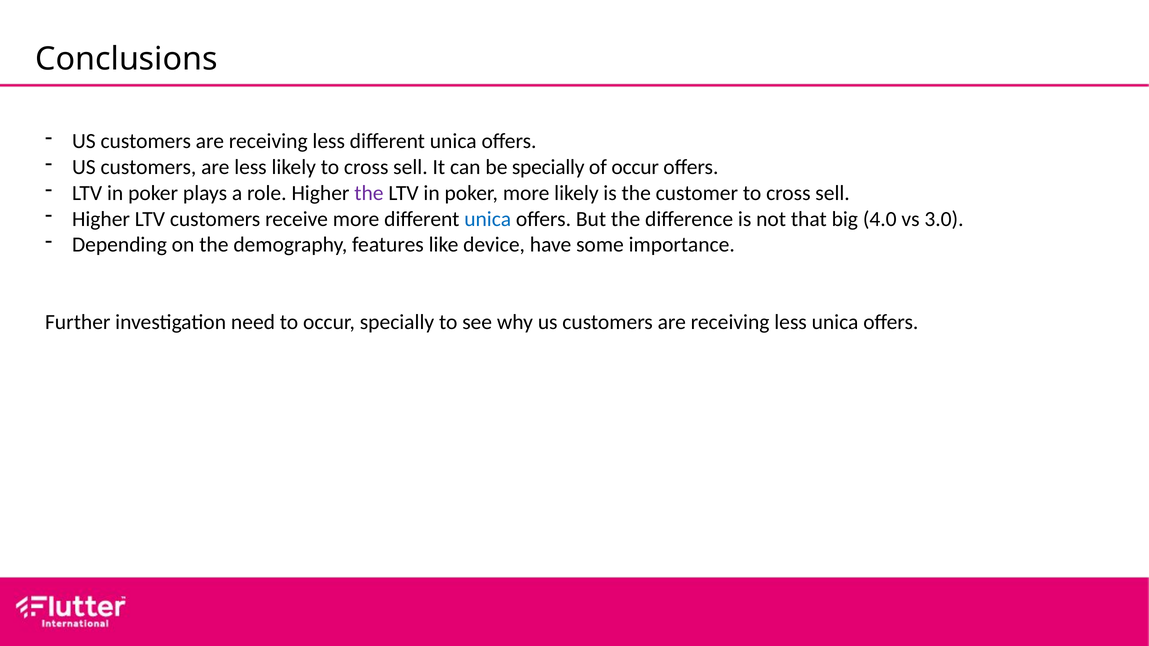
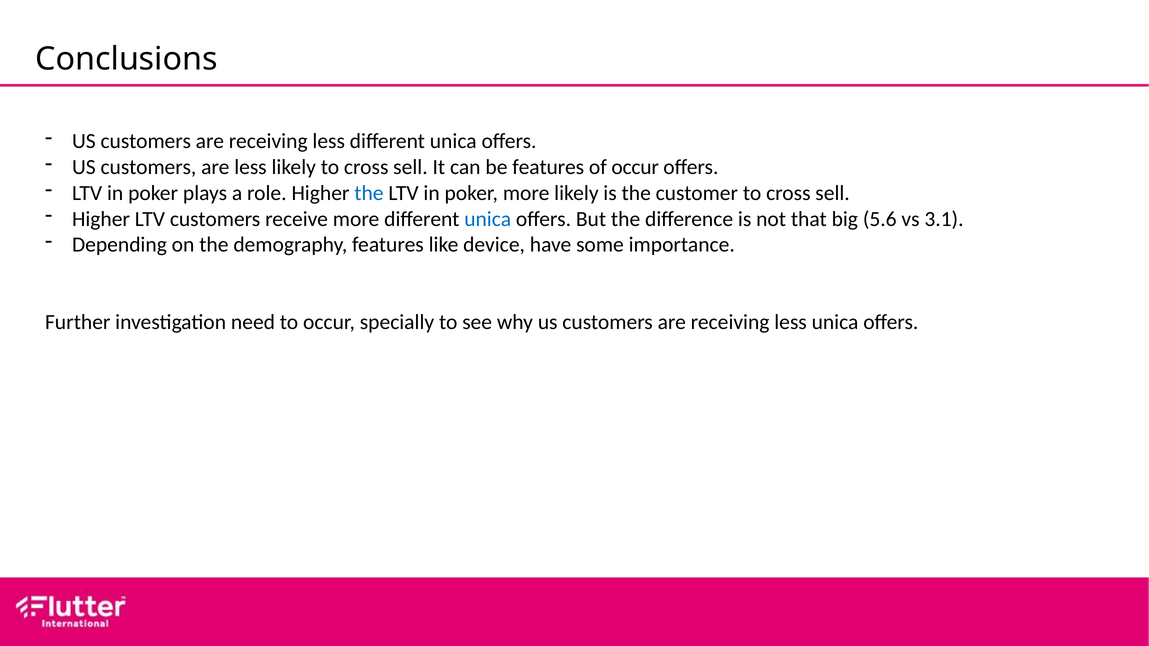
be specially: specially -> features
the at (369, 193) colour: purple -> blue
4.0: 4.0 -> 5.6
3.0: 3.0 -> 3.1
